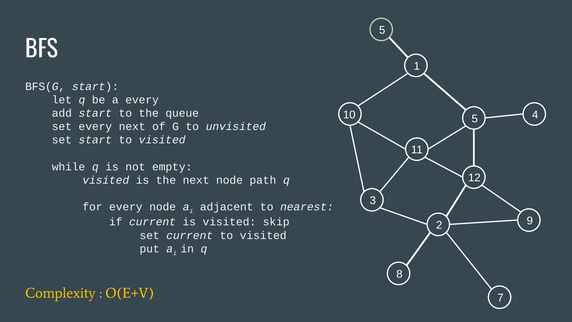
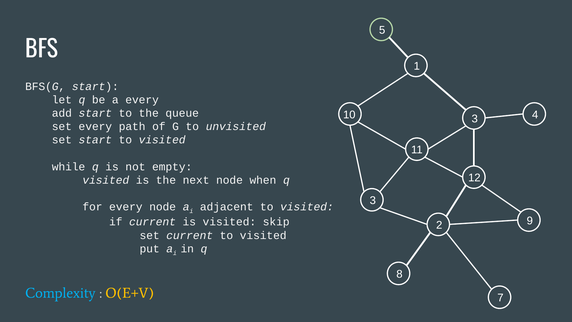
10 5: 5 -> 3
every next: next -> path
path: path -> when
adjacent to nearest: nearest -> visited
Complexity colour: yellow -> light blue
